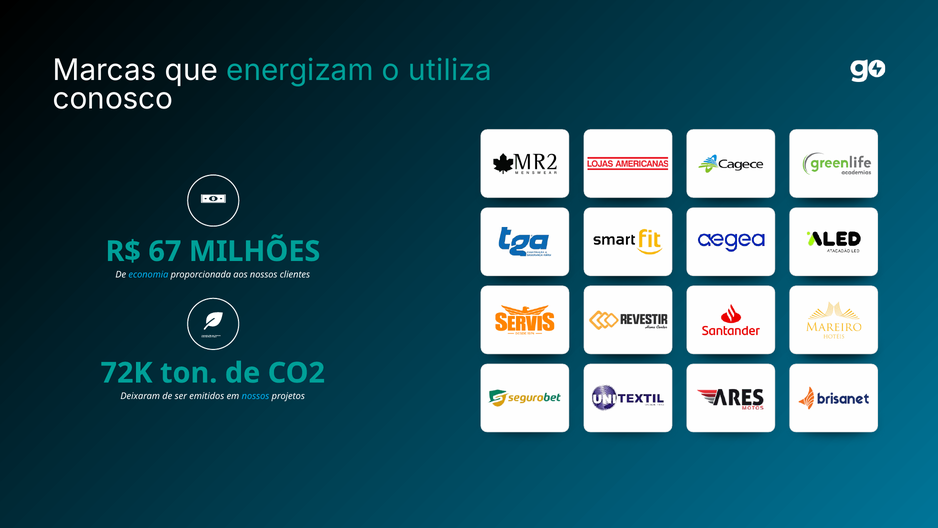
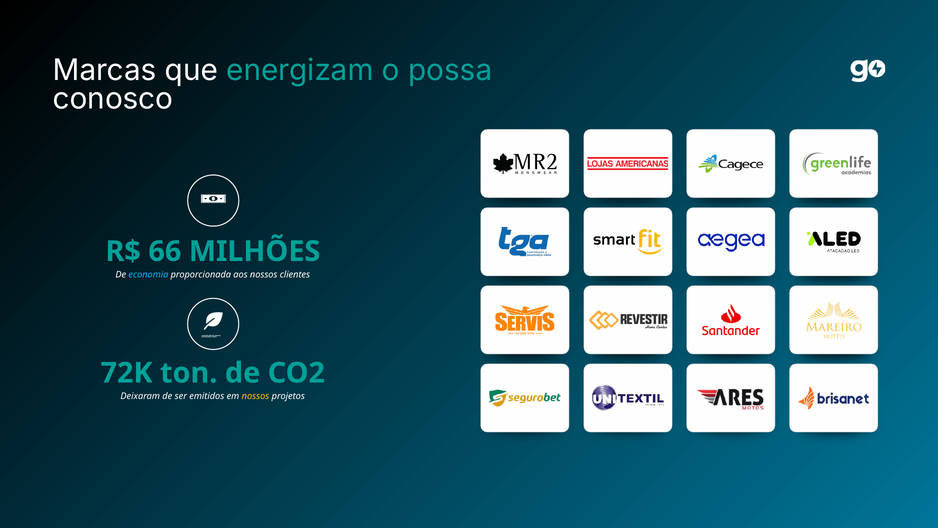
utiliza: utiliza -> possa
67: 67 -> 66
nossos at (255, 396) colour: light blue -> yellow
